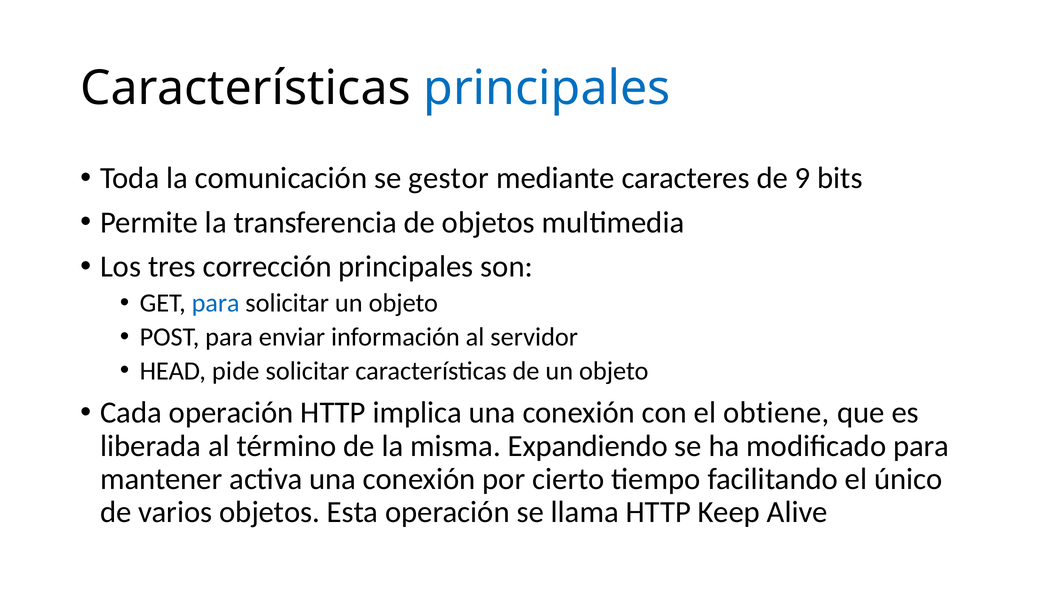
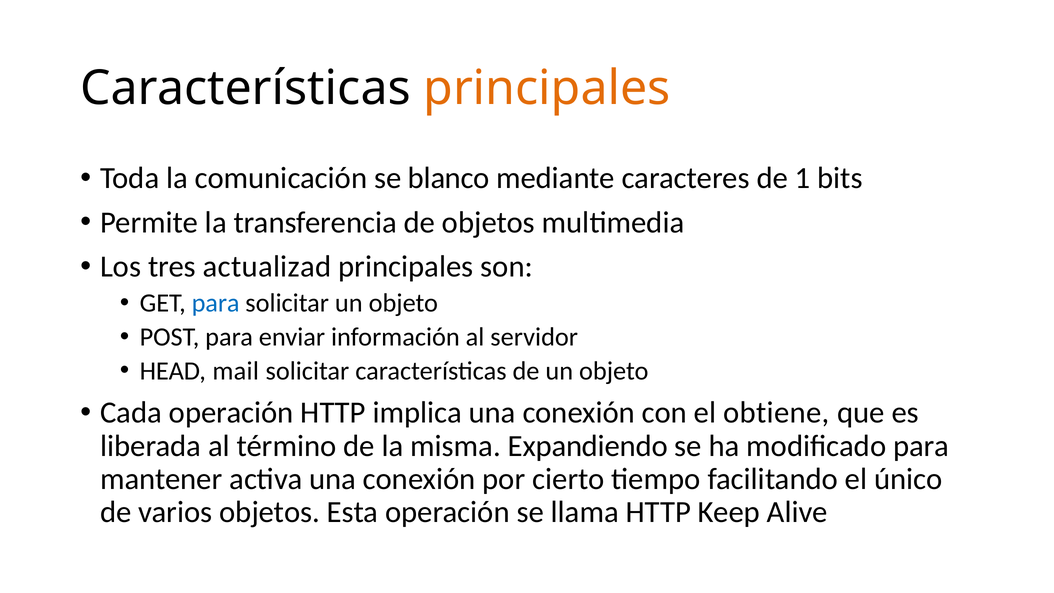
principales at (547, 89) colour: blue -> orange
gestor: gestor -> blanco
9: 9 -> 1
corrección: corrección -> actualizad
pide: pide -> mail
